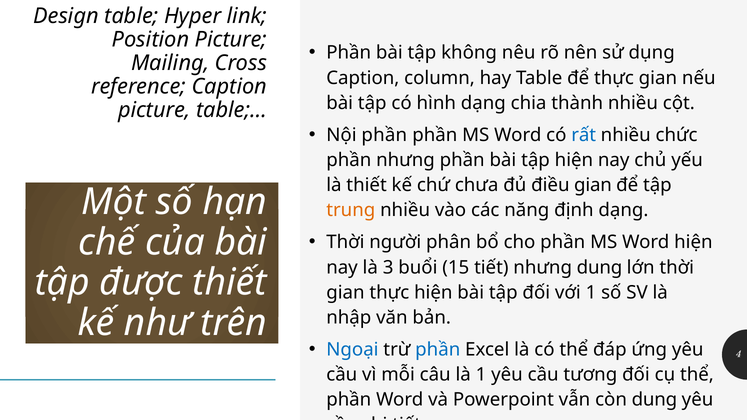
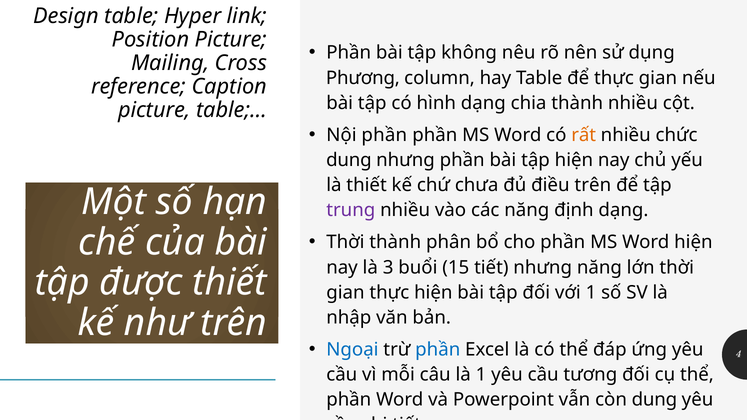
Caption at (363, 78): Caption -> Phương
rất colour: blue -> orange
phần at (349, 160): phần -> dung
điều gian: gian -> trên
trung colour: orange -> purple
Thời người: người -> thành
nhưng dung: dung -> năng
